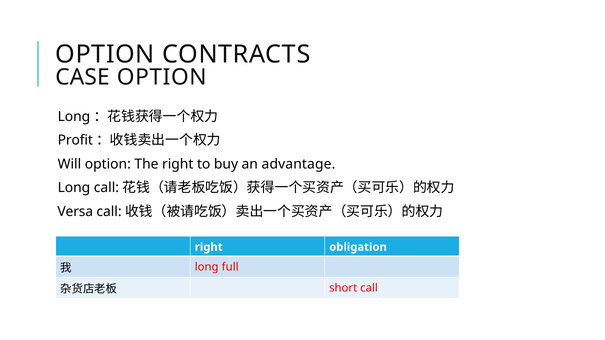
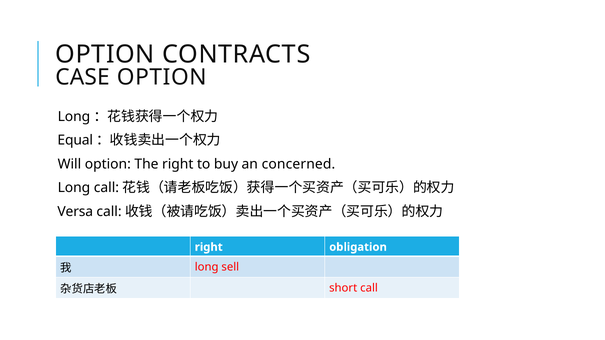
Profit: Profit -> Equal
advantage: advantage -> concerned
full: full -> sell
